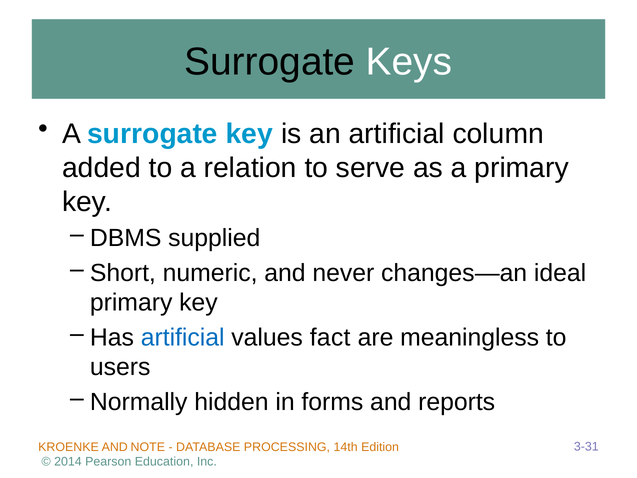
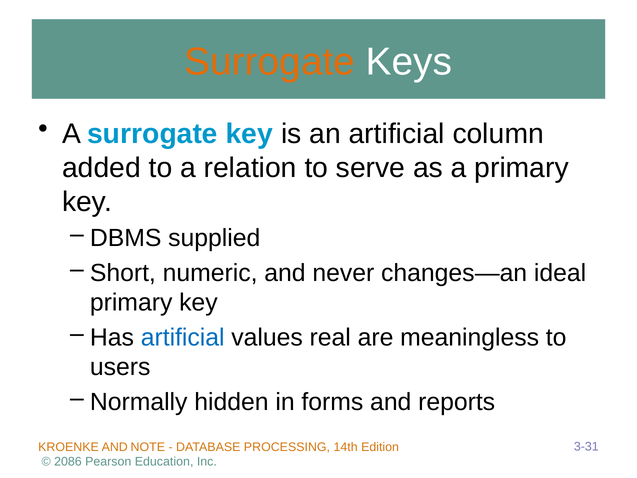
Surrogate at (270, 62) colour: black -> orange
fact: fact -> real
2014: 2014 -> 2086
